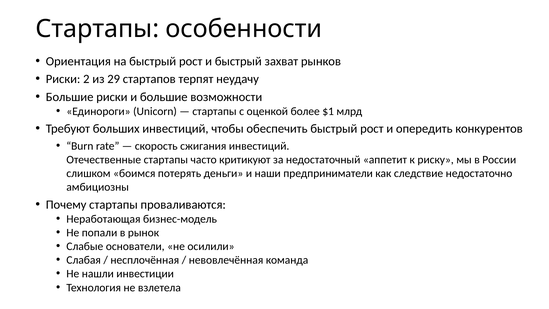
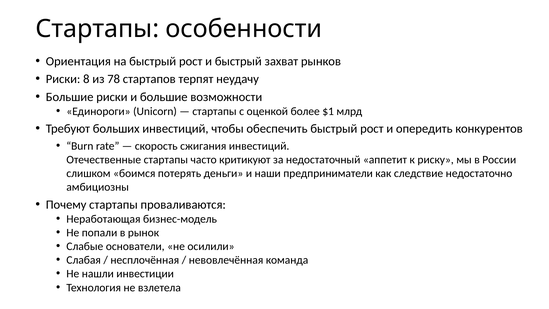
2: 2 -> 8
29: 29 -> 78
